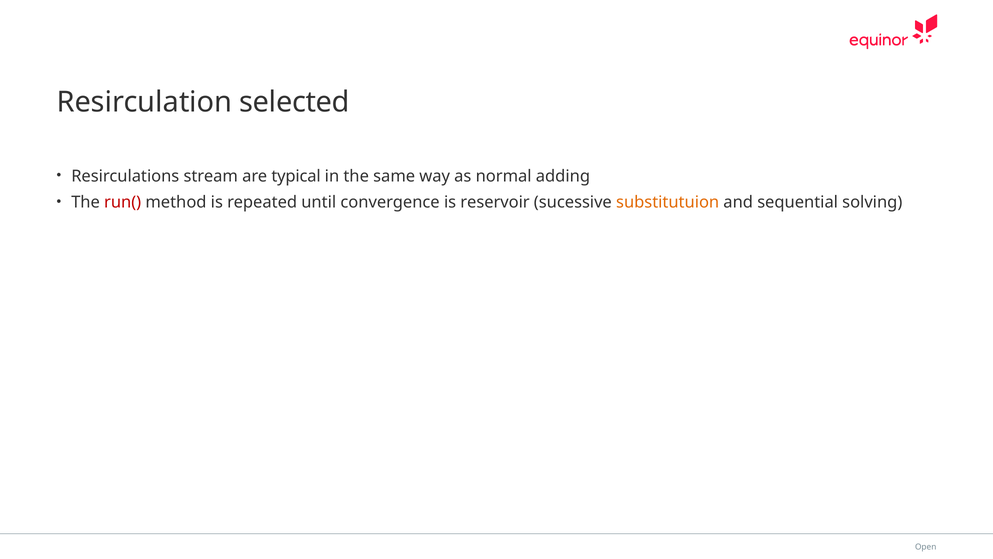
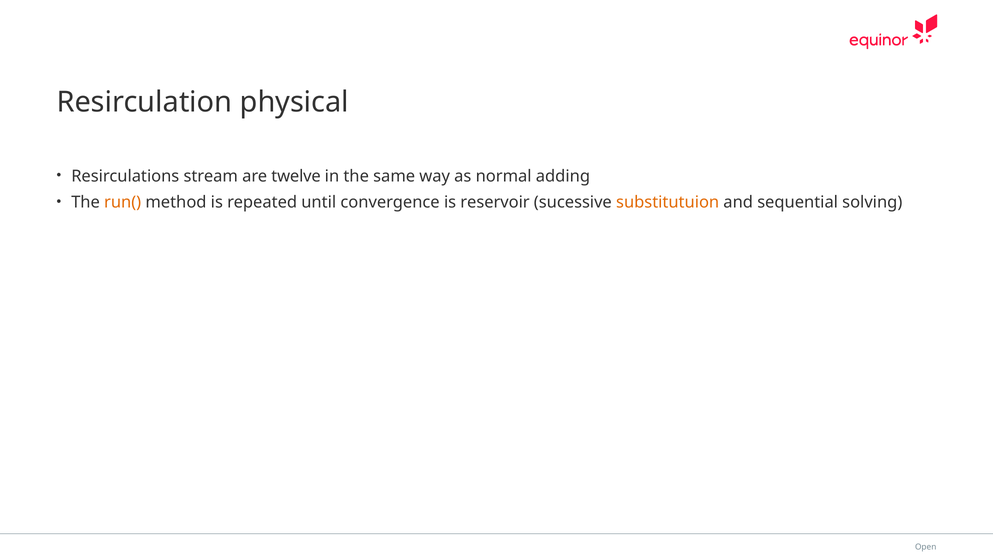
selected: selected -> physical
typical: typical -> twelve
run( colour: red -> orange
